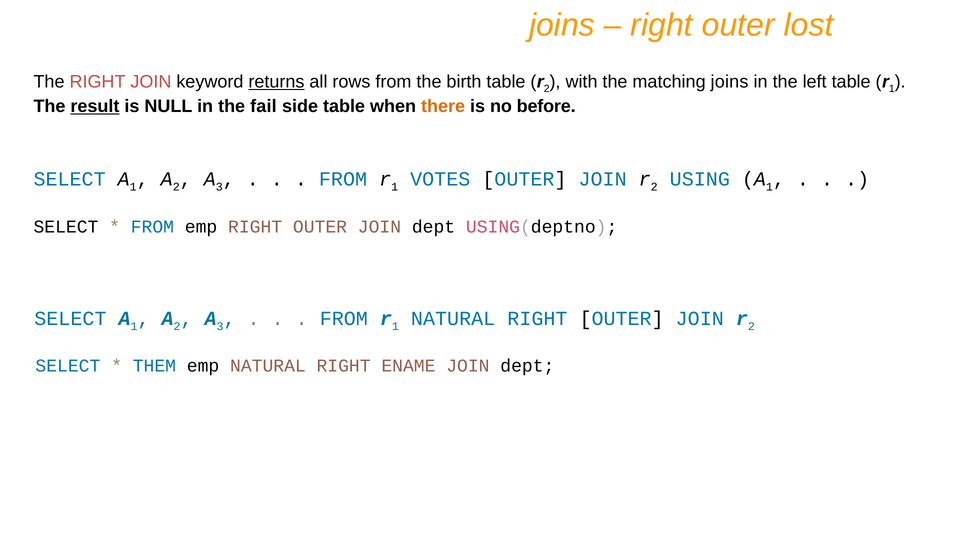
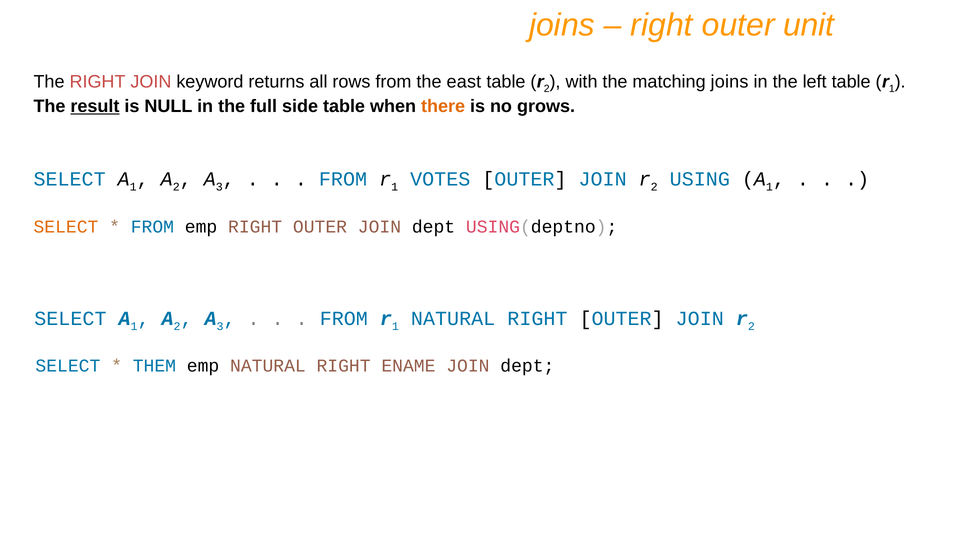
lost: lost -> unit
returns underline: present -> none
birth: birth -> east
fail: fail -> full
before: before -> grows
SELECT at (66, 227) colour: black -> orange
